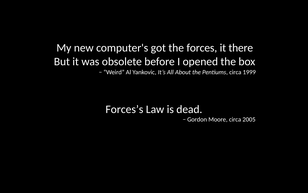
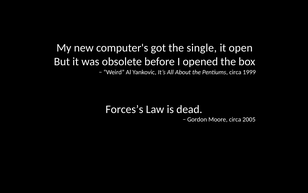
forces: forces -> single
there: there -> open
